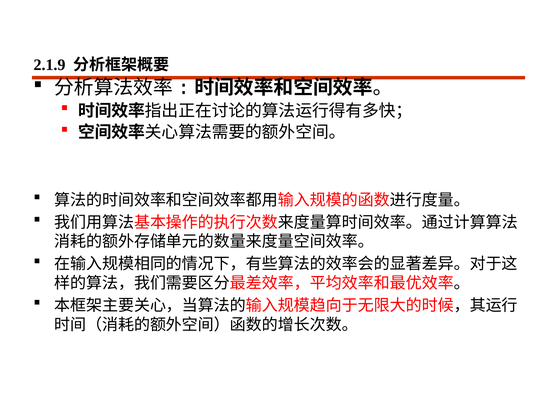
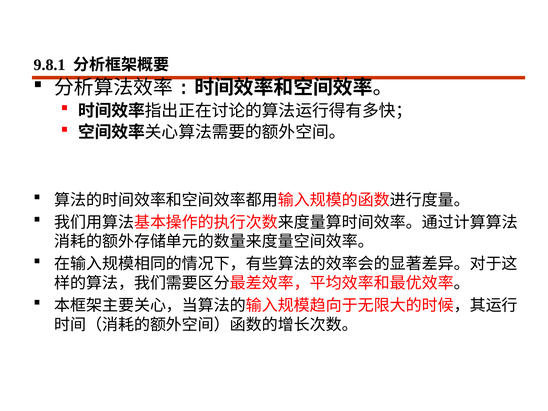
2.1.9: 2.1.9 -> 9.8.1
